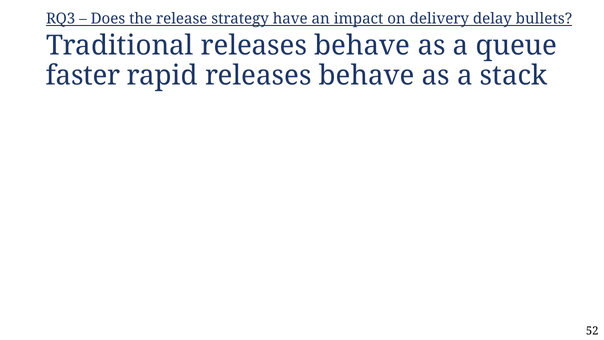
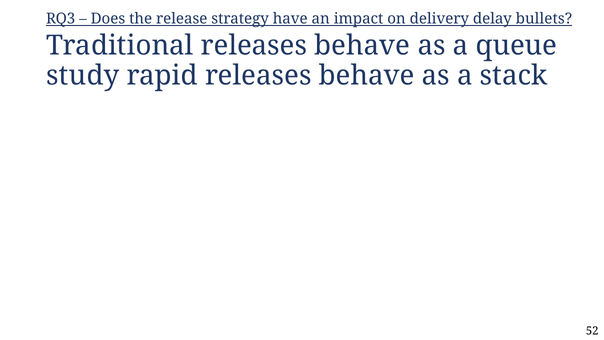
faster: faster -> study
